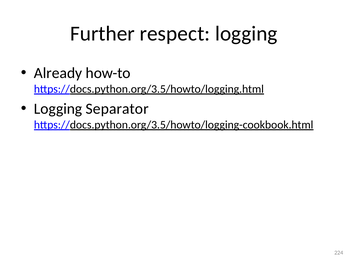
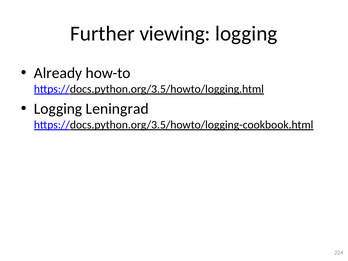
respect: respect -> viewing
Separator: Separator -> Leningrad
